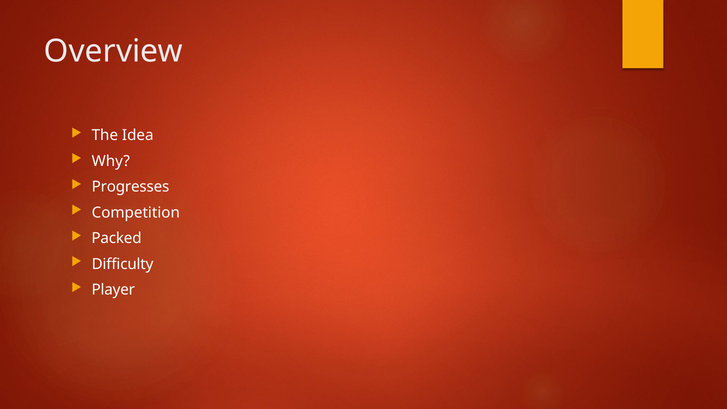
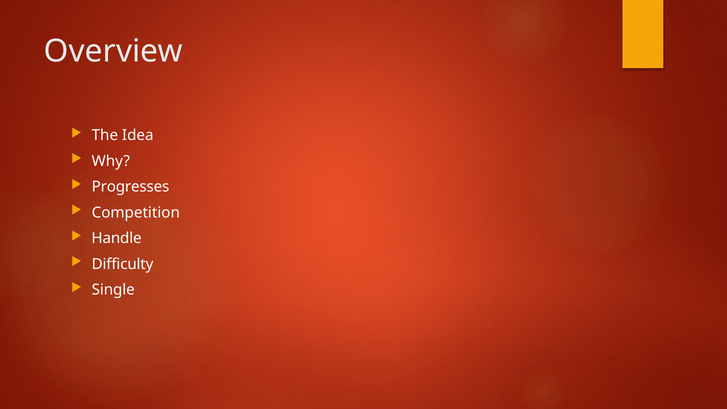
Packed: Packed -> Handle
Player: Player -> Single
